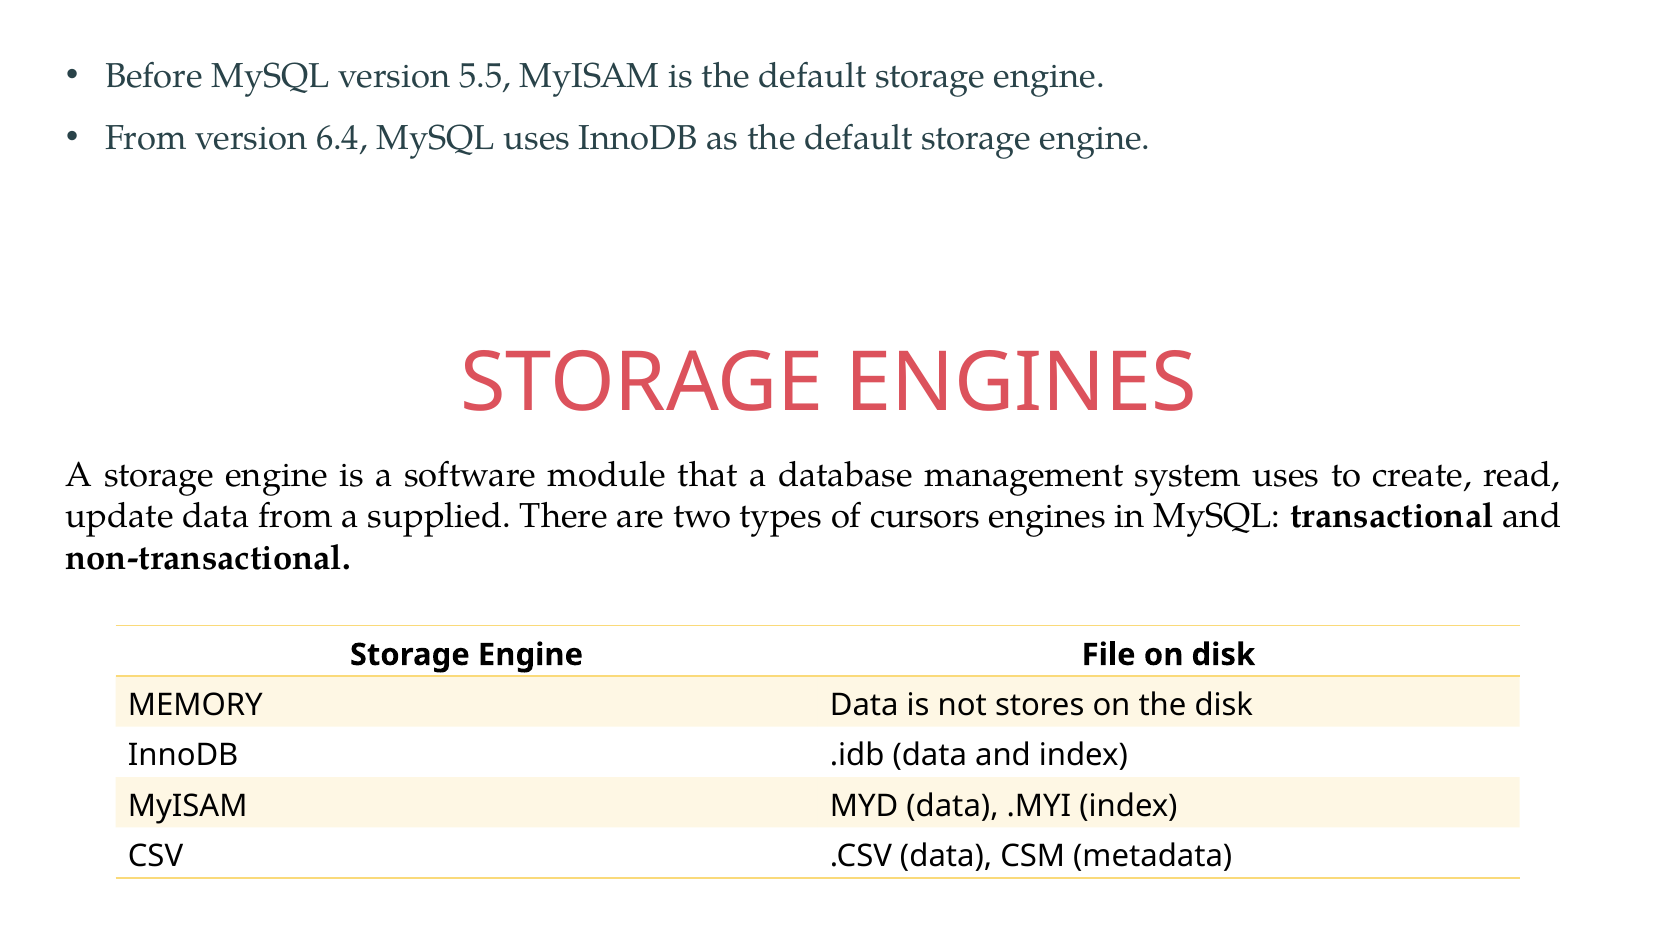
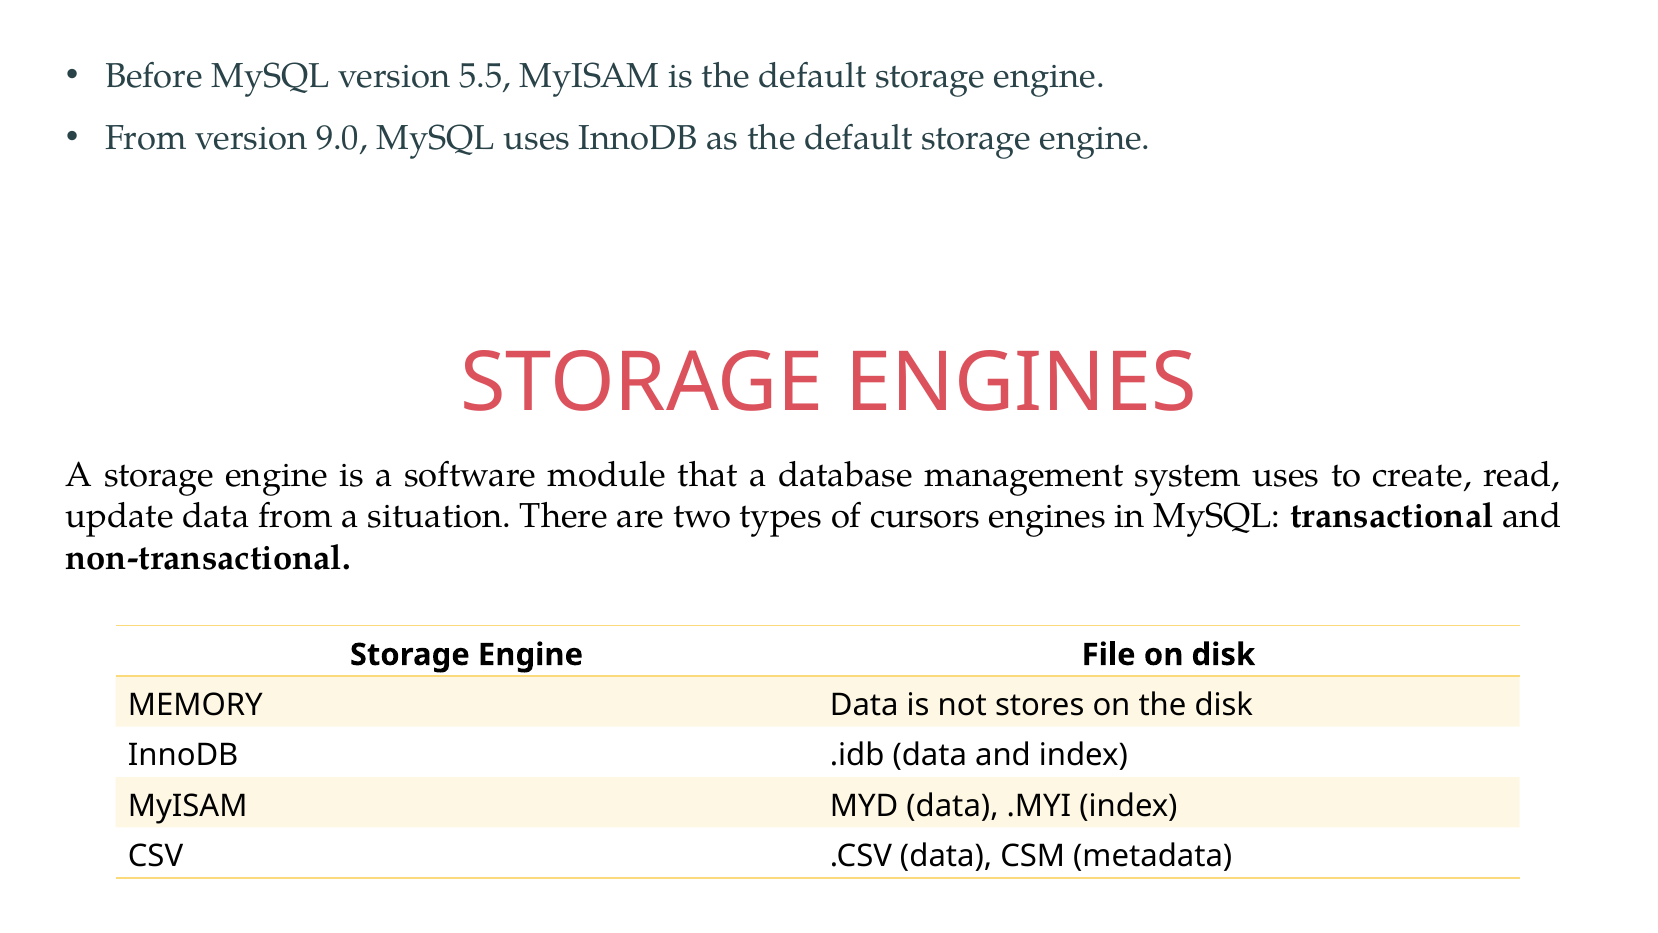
6.4: 6.4 -> 9.0
supplied: supplied -> situation
